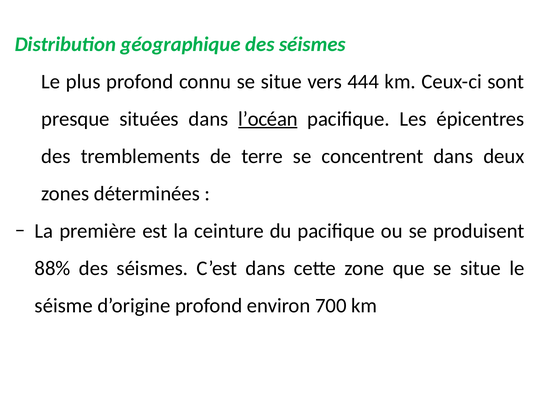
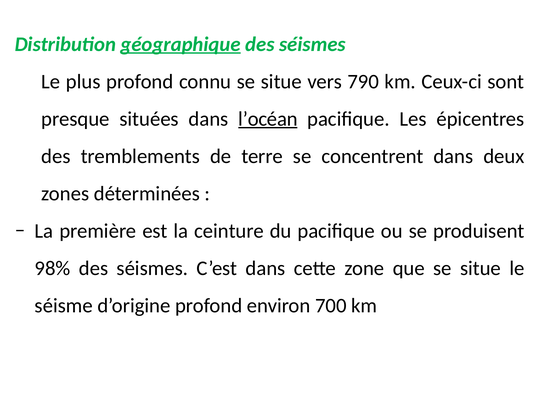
géographique underline: none -> present
444: 444 -> 790
88%: 88% -> 98%
